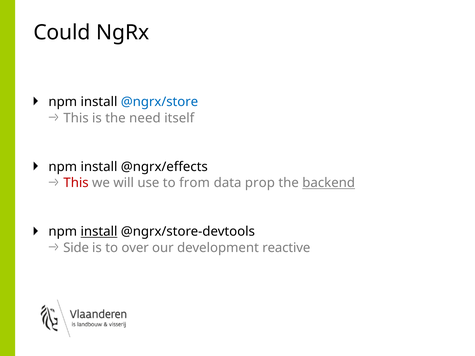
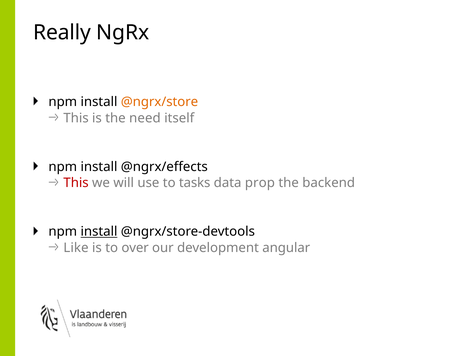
Could: Could -> Really
@ngrx/store colour: blue -> orange
from: from -> tasks
backend underline: present -> none
Side: Side -> Like
reactive: reactive -> angular
